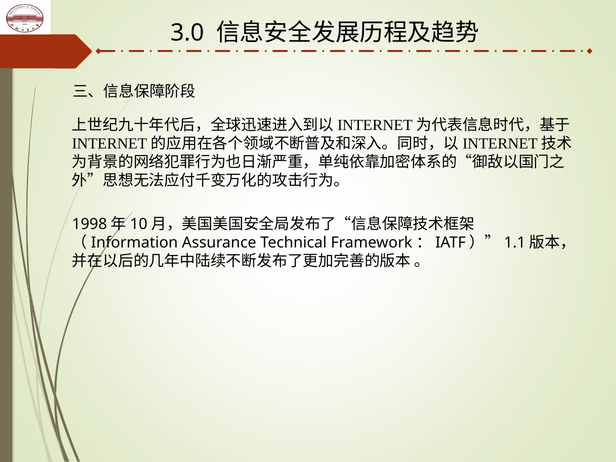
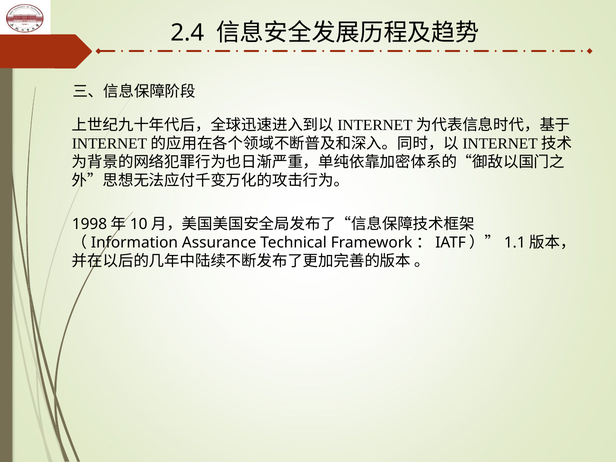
3.0: 3.0 -> 2.4
